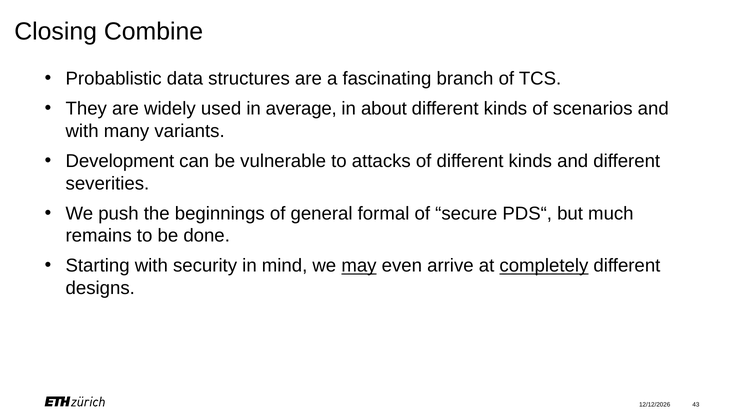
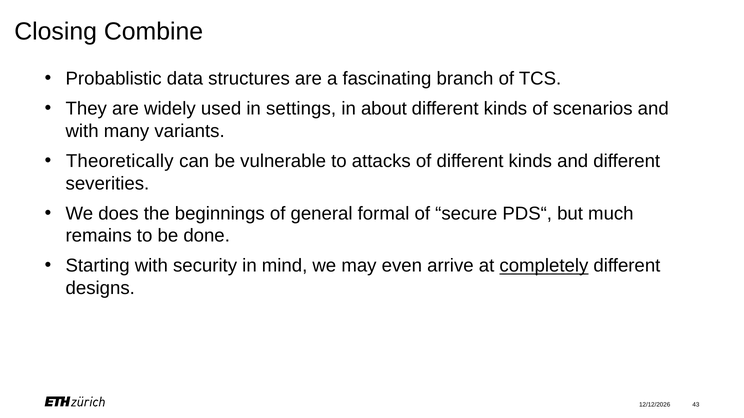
average: average -> settings
Development: Development -> Theoretically
push: push -> does
may underline: present -> none
